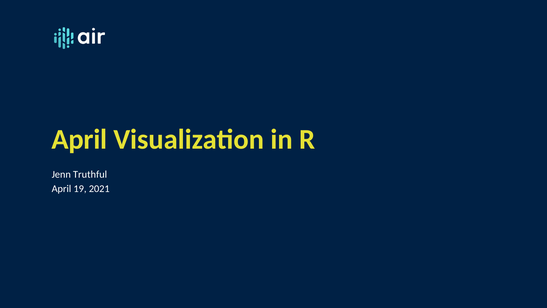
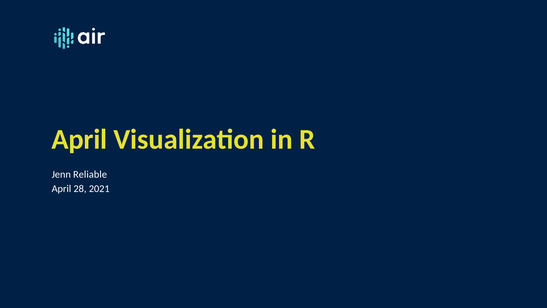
Truthful: Truthful -> Reliable
19: 19 -> 28
